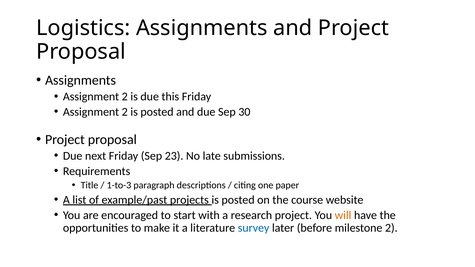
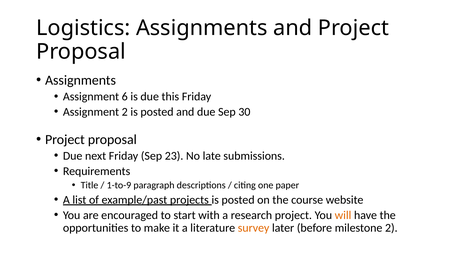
2 at (125, 97): 2 -> 6
1-to-3: 1-to-3 -> 1-to-9
survey colour: blue -> orange
